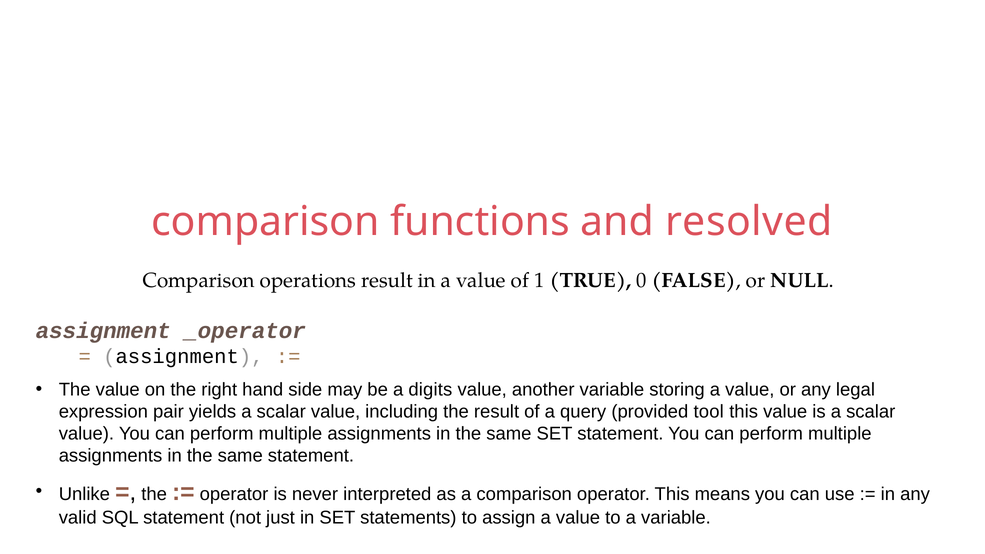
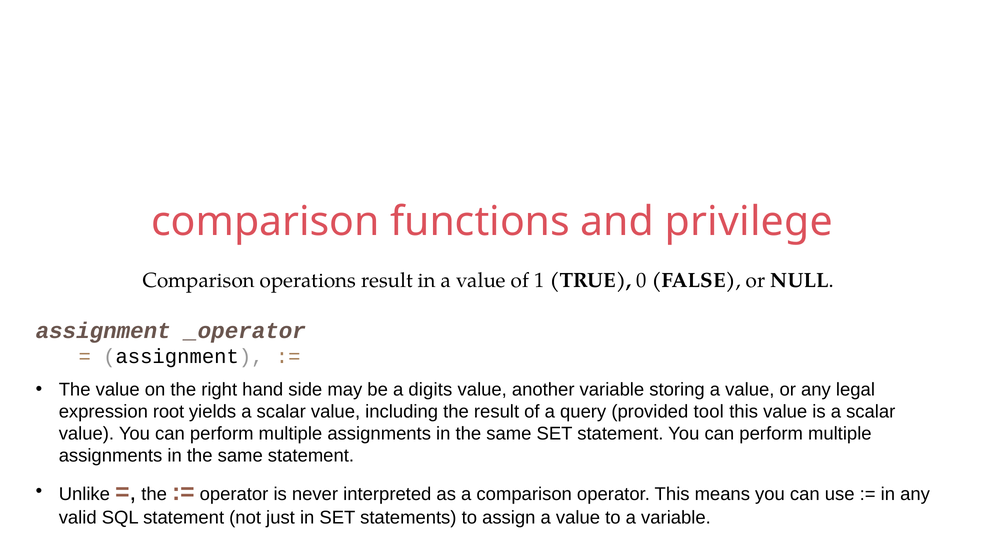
resolved: resolved -> privilege
pair: pair -> root
